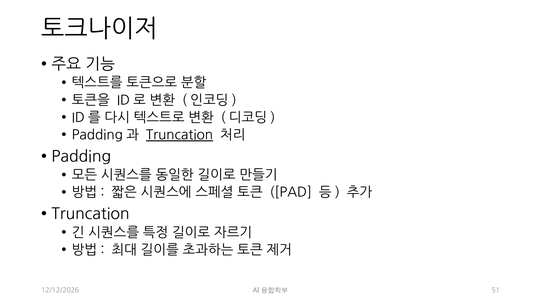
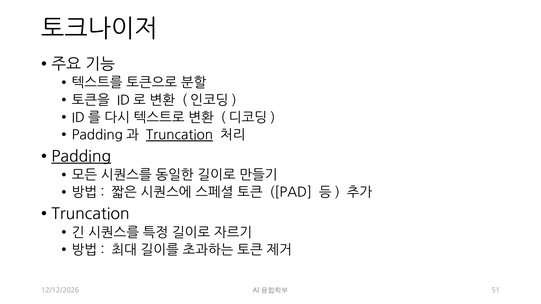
Padding underline: none -> present
